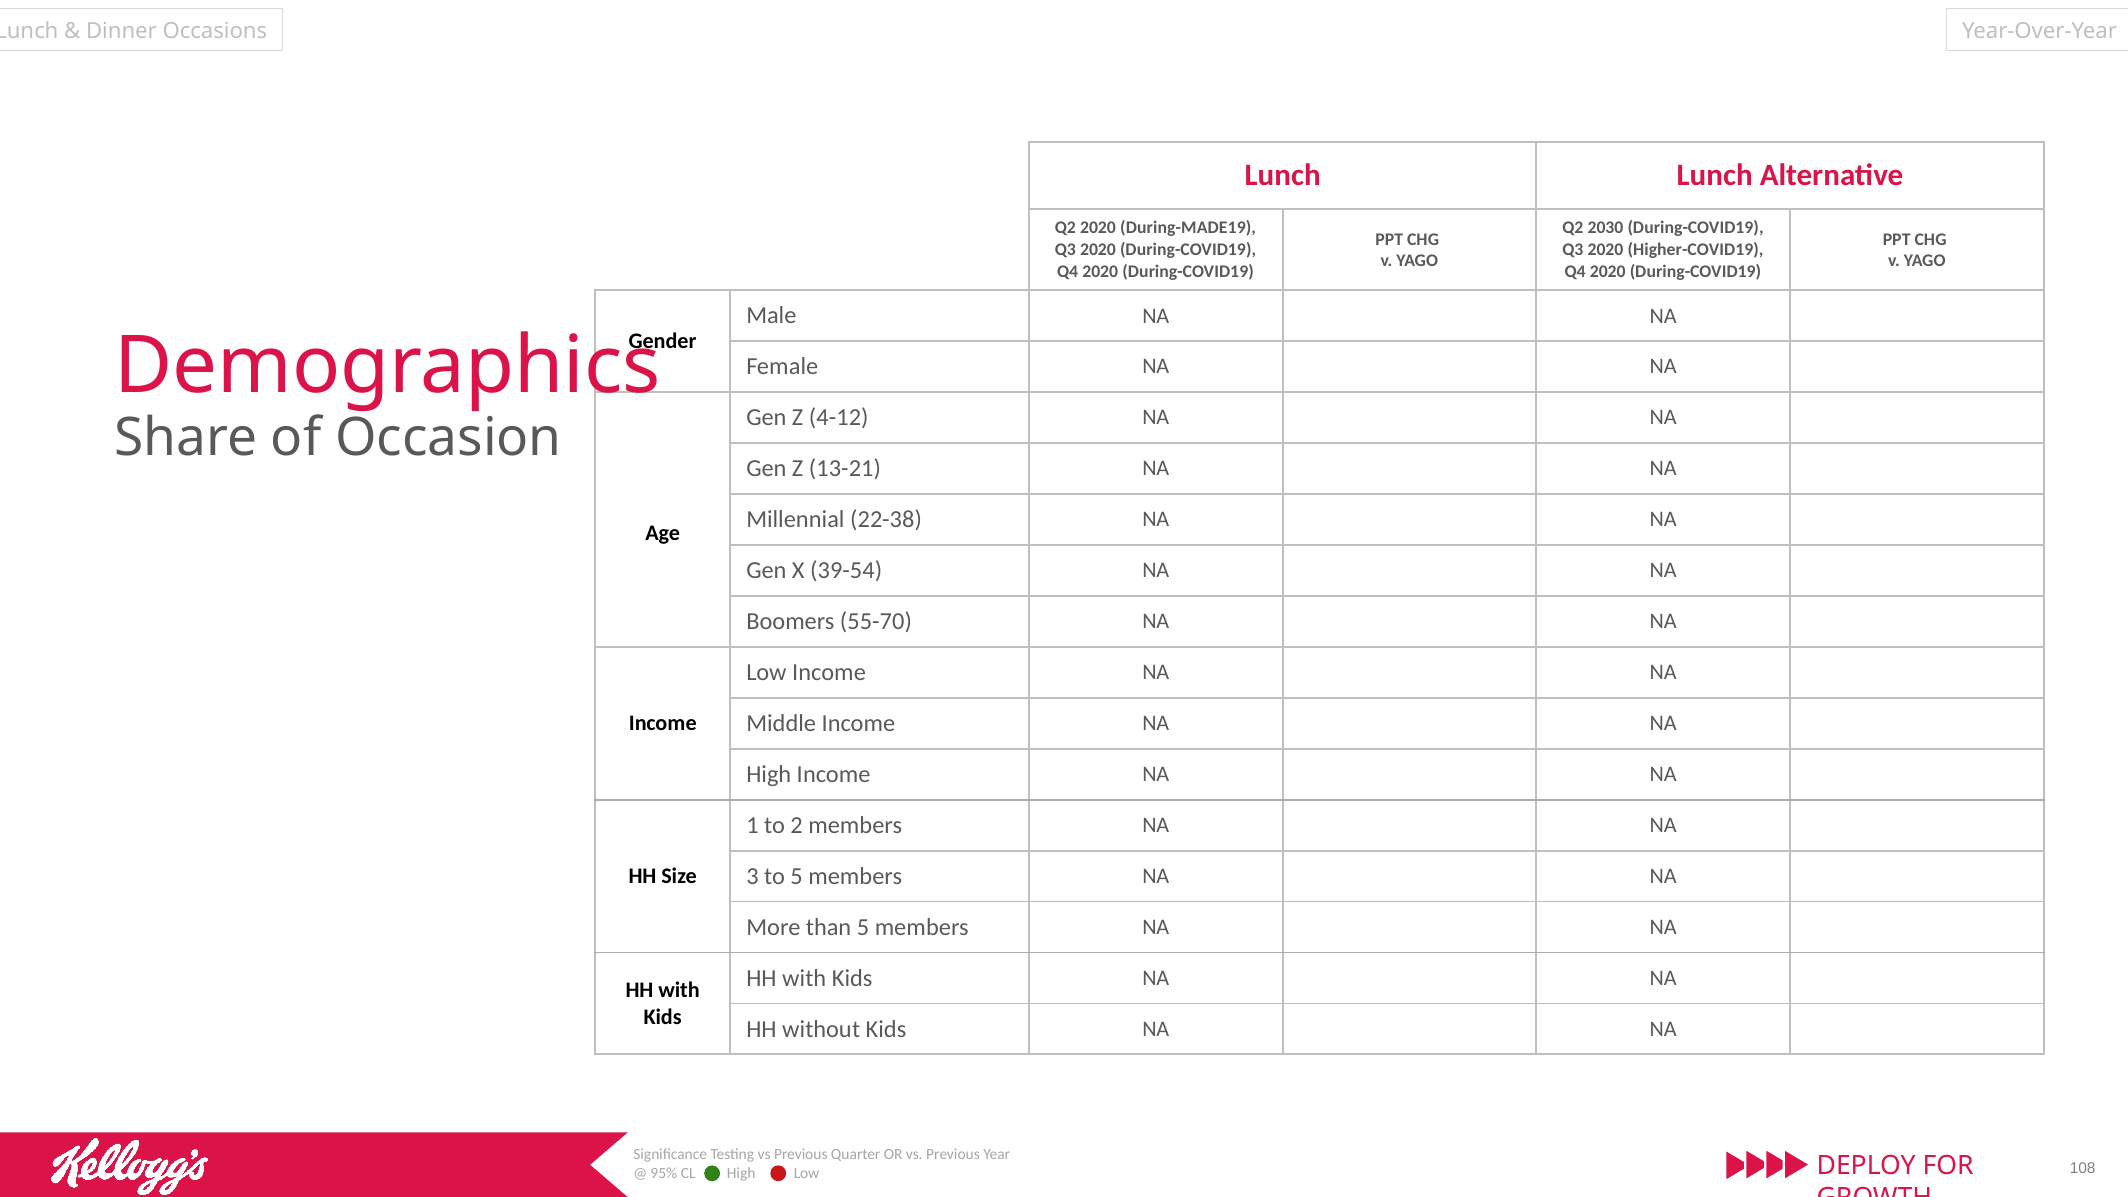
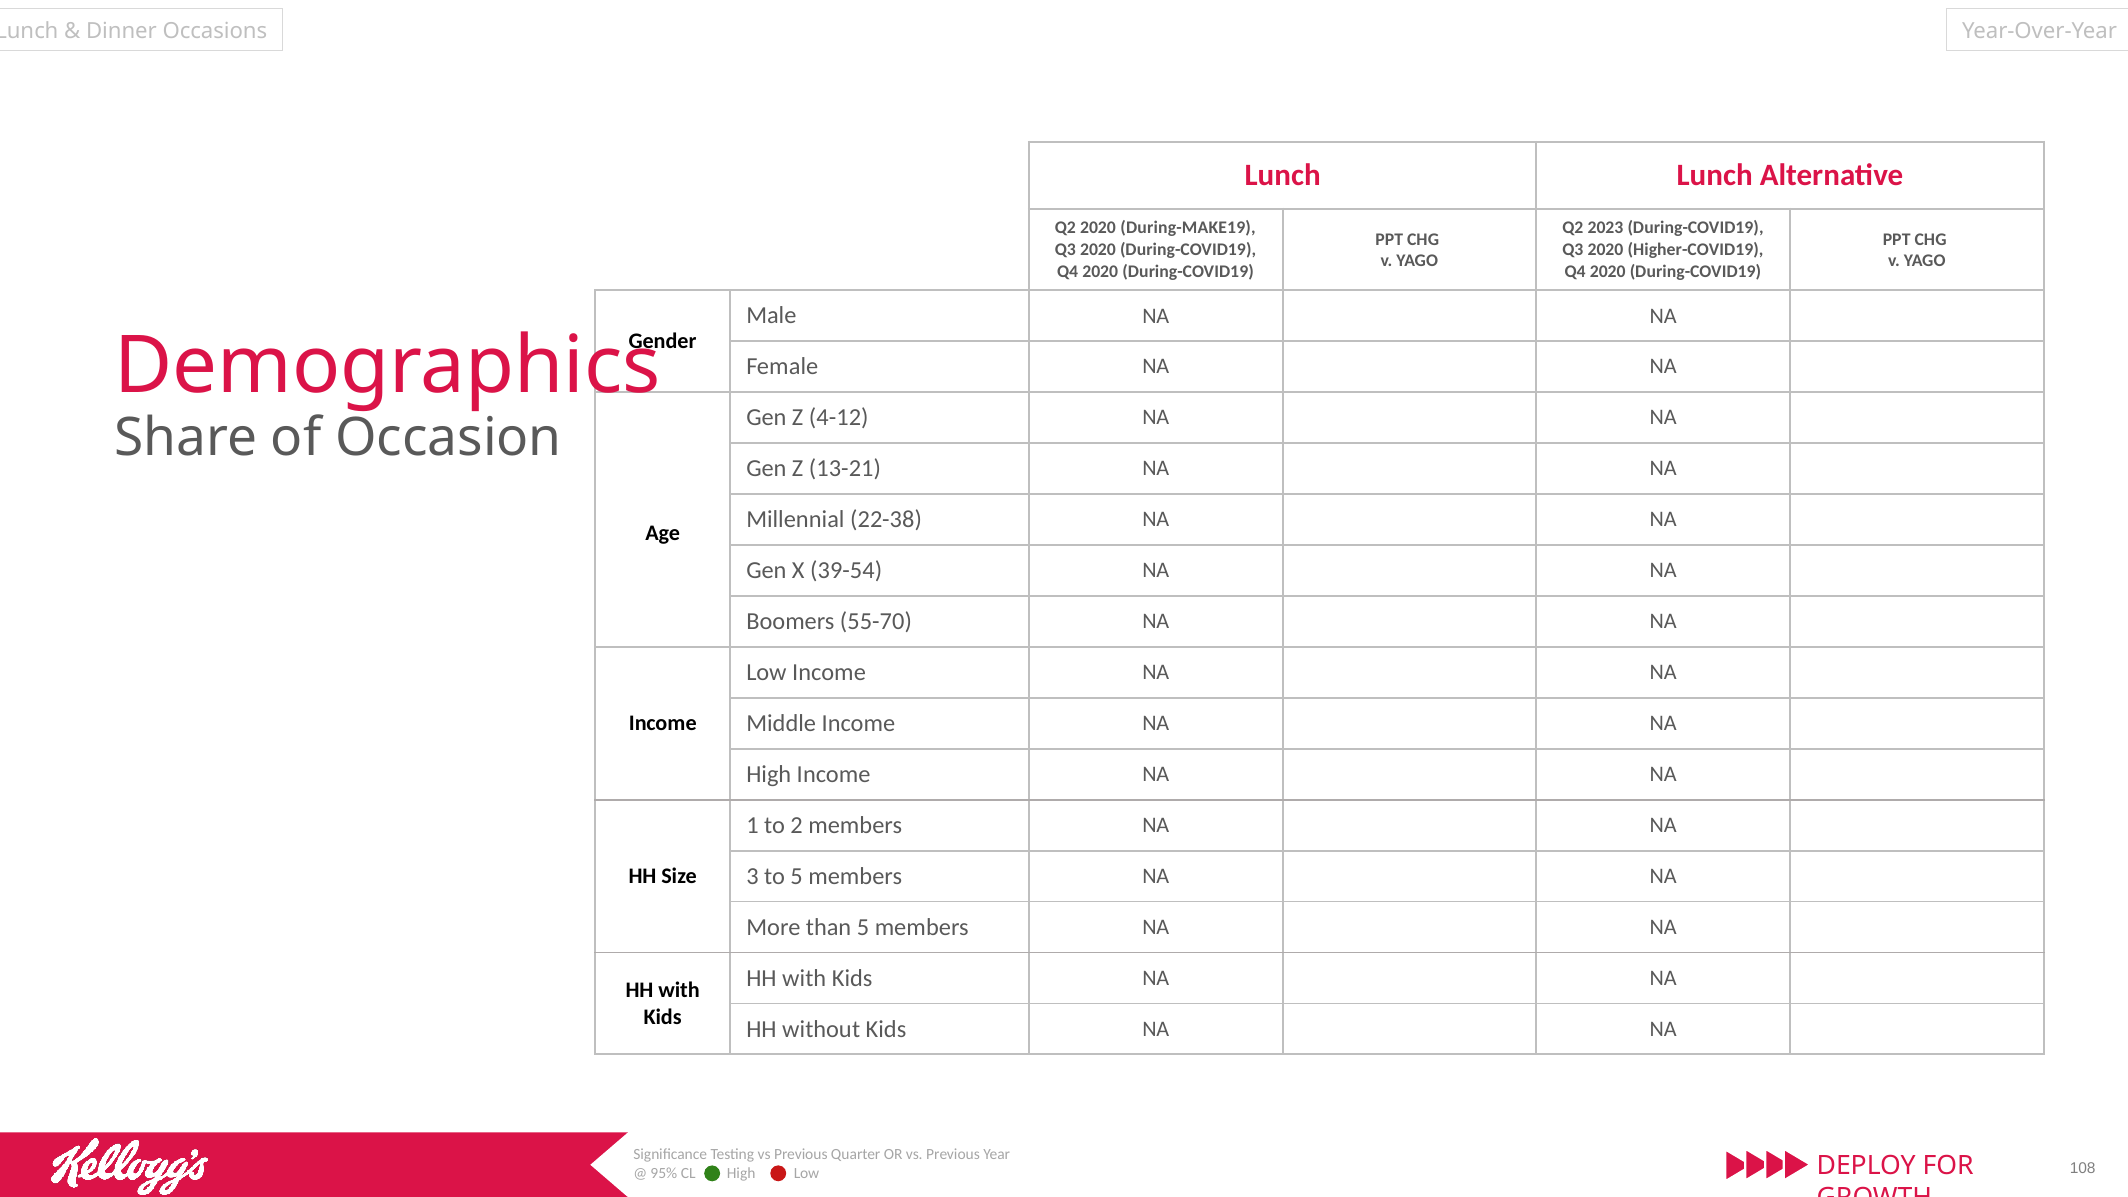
During-MADE19: During-MADE19 -> During-MAKE19
2030: 2030 -> 2023
